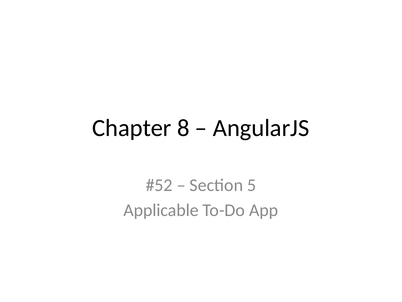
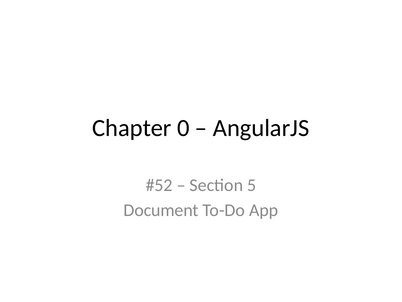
8: 8 -> 0
Applicable: Applicable -> Document
